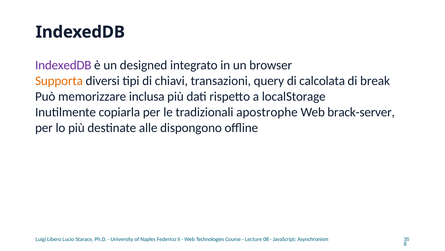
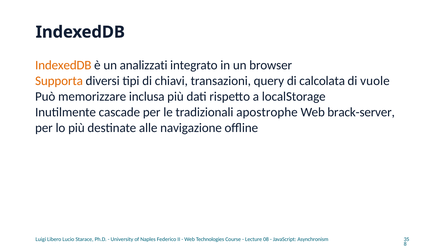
IndexedDB at (63, 65) colour: purple -> orange
designed: designed -> analizzati
break: break -> vuole
copiarla: copiarla -> cascade
dispongono: dispongono -> navigazione
